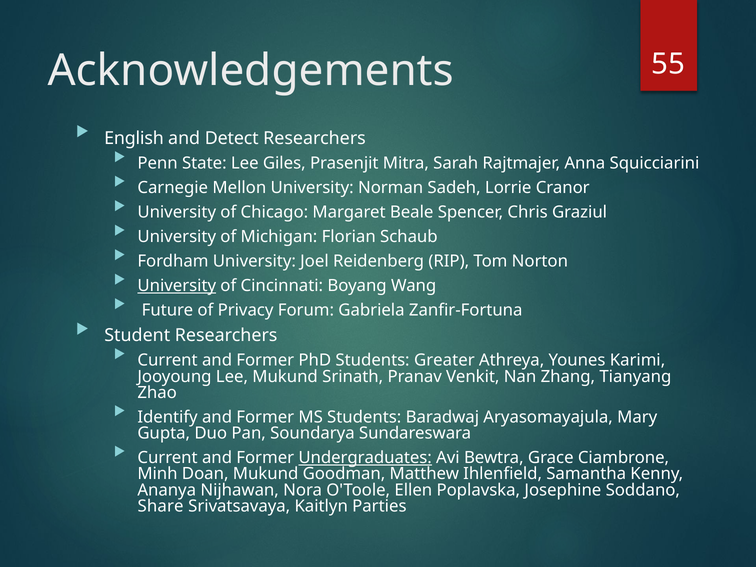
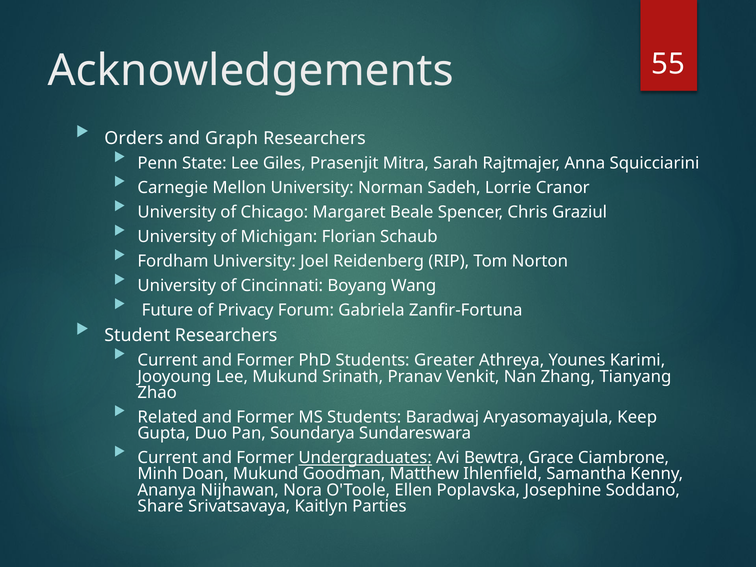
English: English -> Orders
Detect: Detect -> Graph
University at (177, 286) underline: present -> none
Identify: Identify -> Related
Mary: Mary -> Keep
